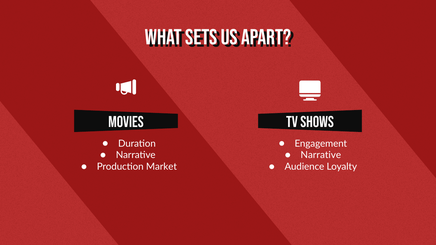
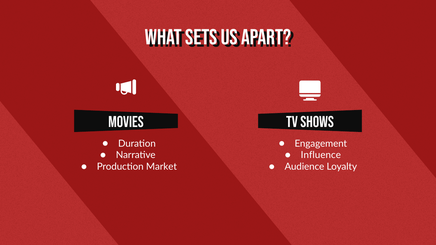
Narrative at (321, 155): Narrative -> Influence
